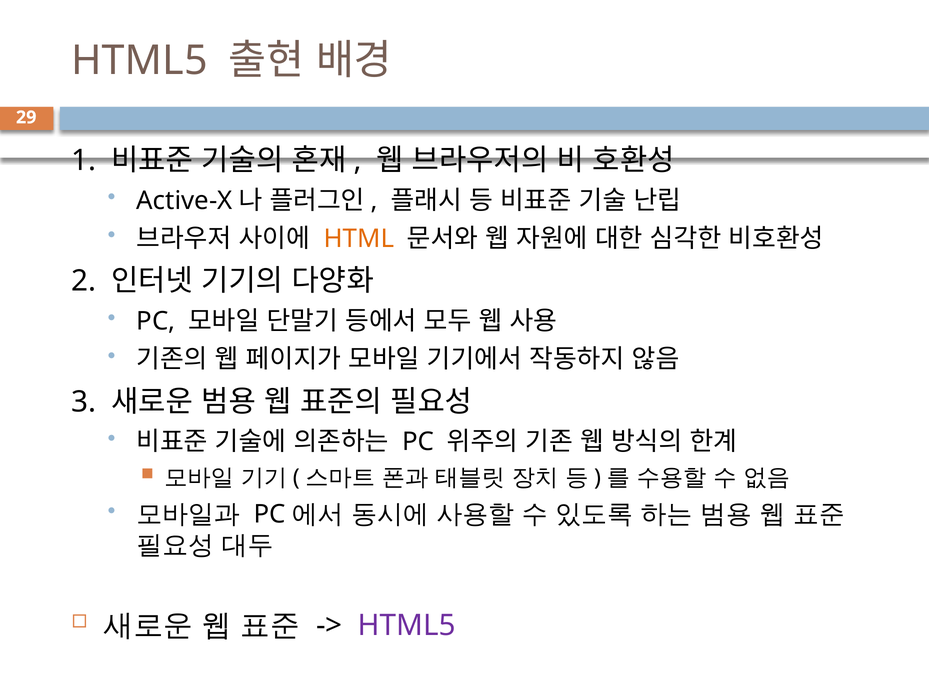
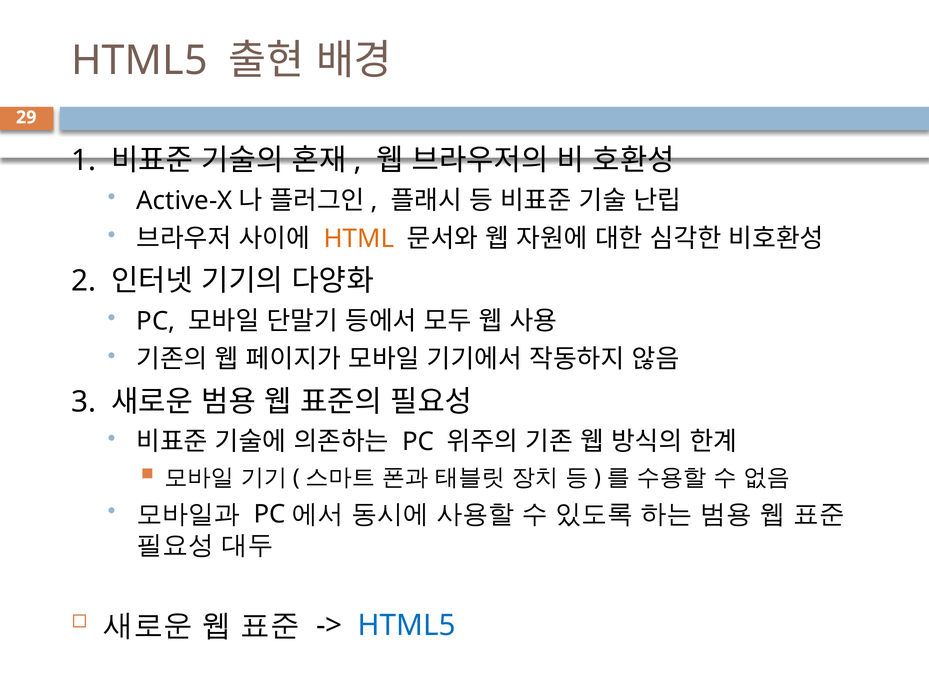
HTML5 at (407, 626) colour: purple -> blue
